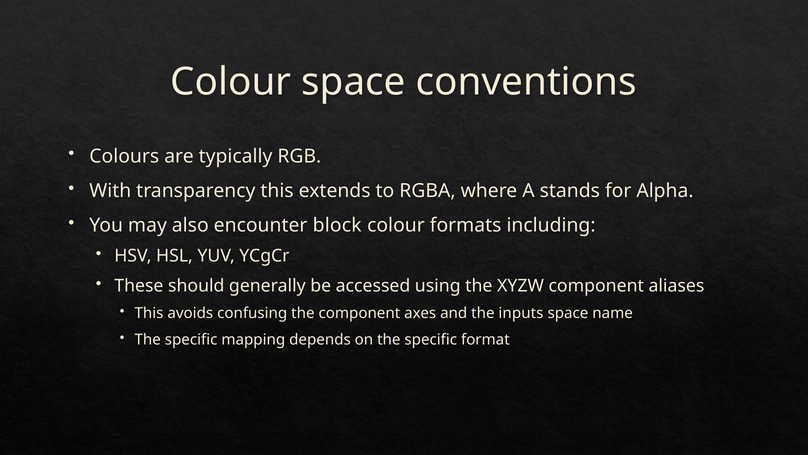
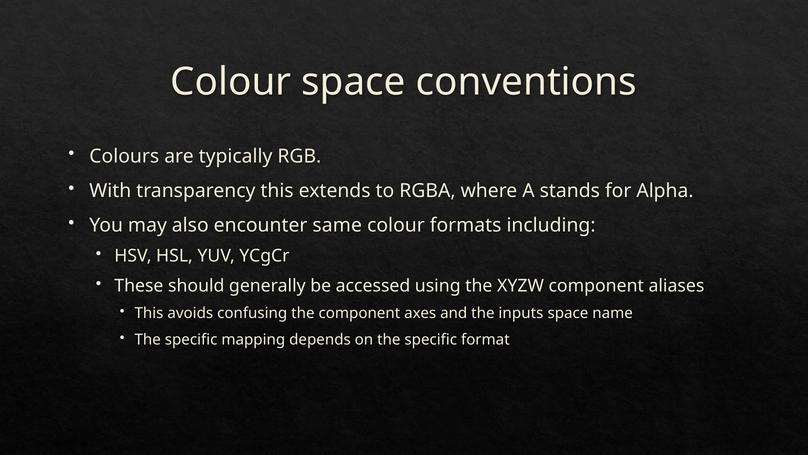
block: block -> same
